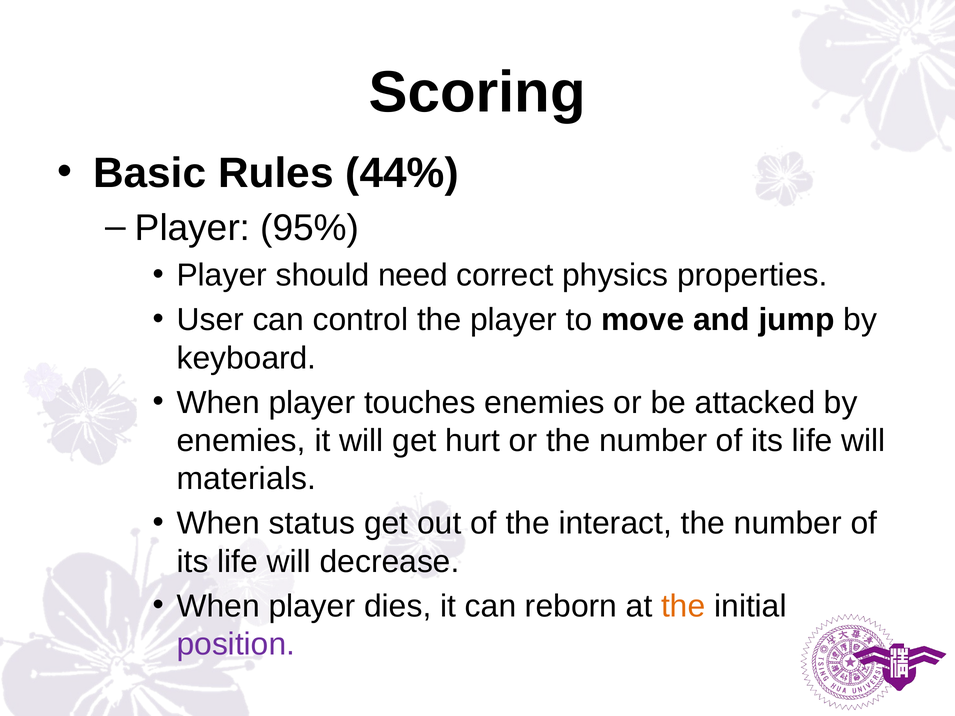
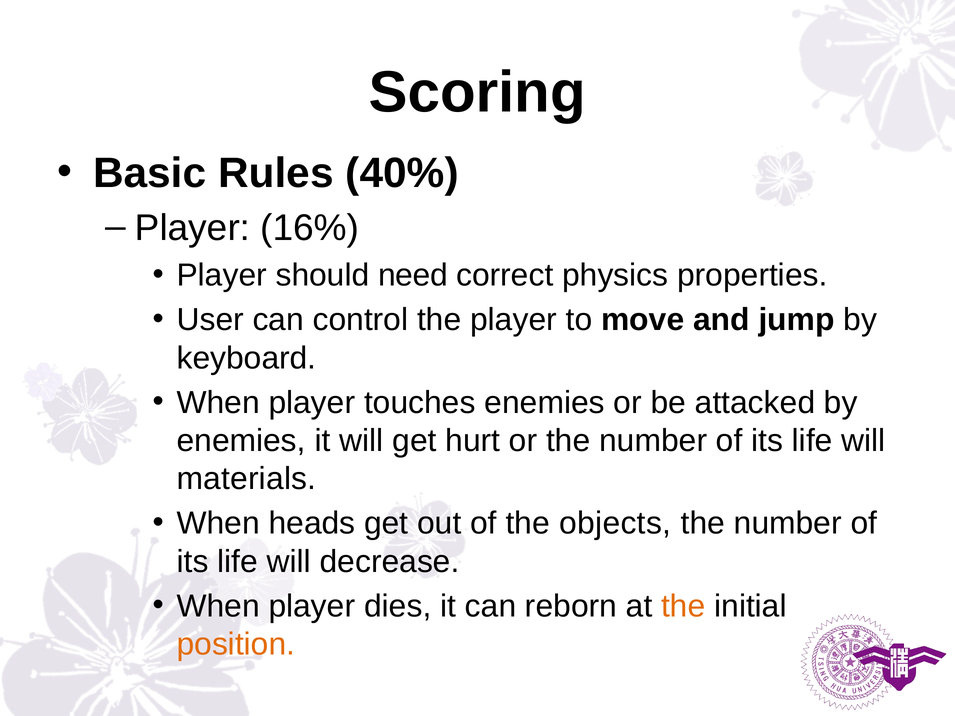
44%: 44% -> 40%
95%: 95% -> 16%
status: status -> heads
interact: interact -> objects
position colour: purple -> orange
